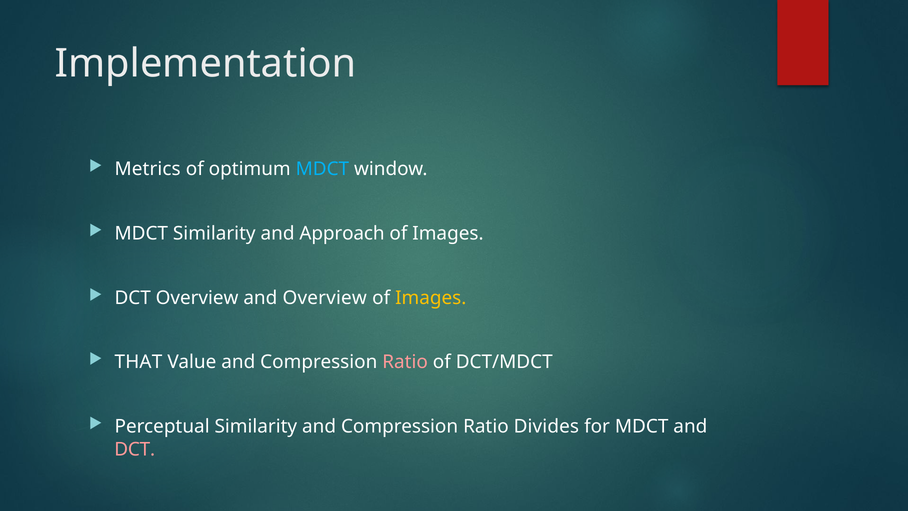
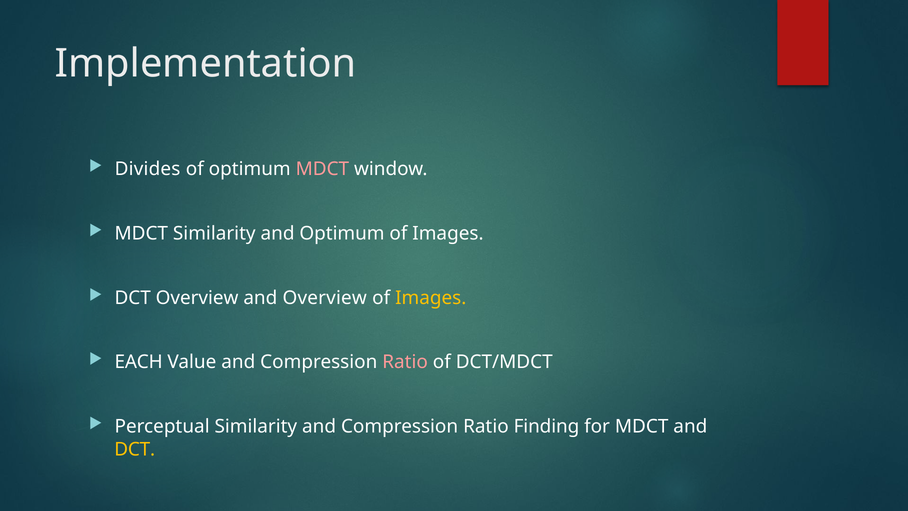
Metrics: Metrics -> Divides
MDCT at (322, 169) colour: light blue -> pink
and Approach: Approach -> Optimum
THAT: THAT -> EACH
Divides: Divides -> Finding
DCT at (135, 449) colour: pink -> yellow
